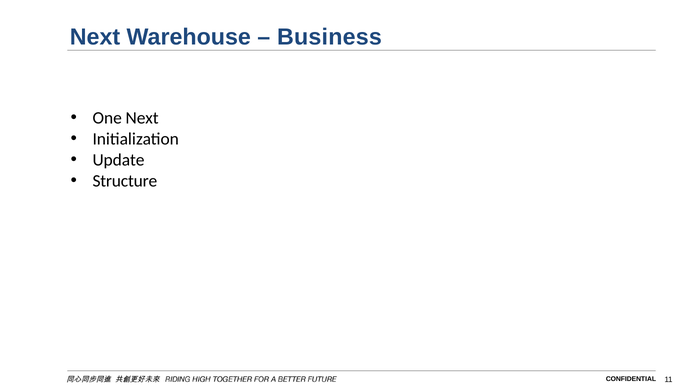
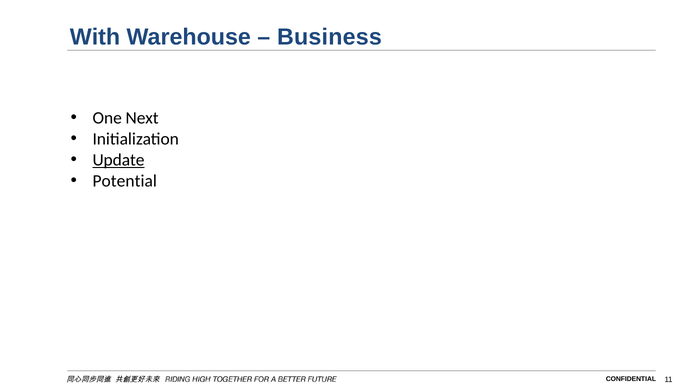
Next at (95, 37): Next -> With
Update underline: none -> present
Structure: Structure -> Potential
